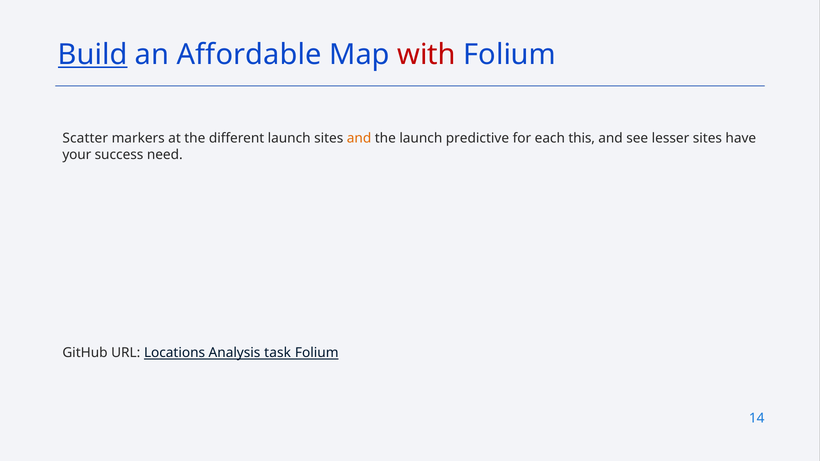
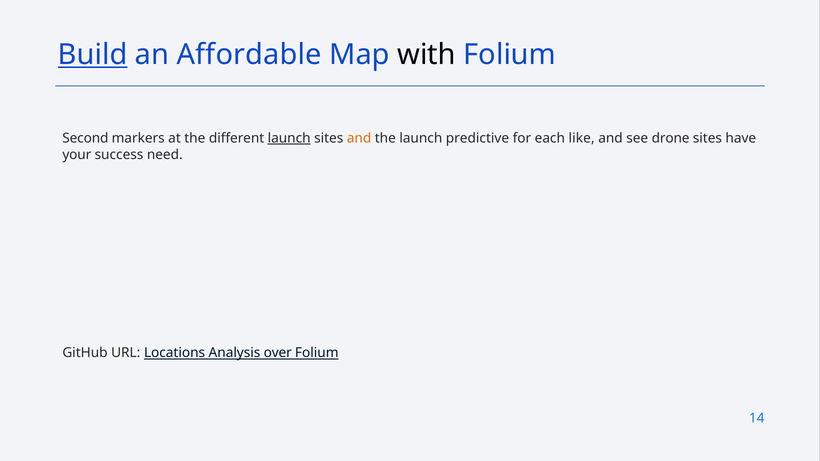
with colour: red -> black
Scatter: Scatter -> Second
launch at (289, 138) underline: none -> present
this: this -> like
lesser: lesser -> drone
task: task -> over
